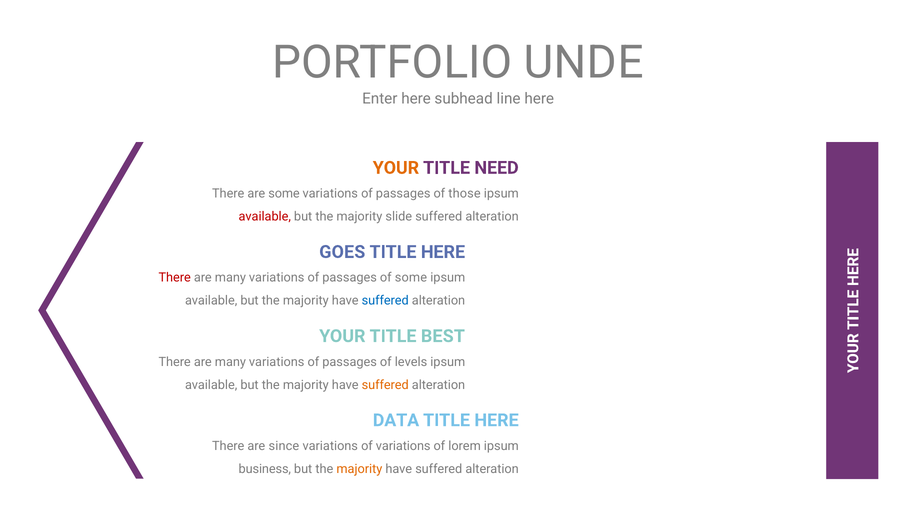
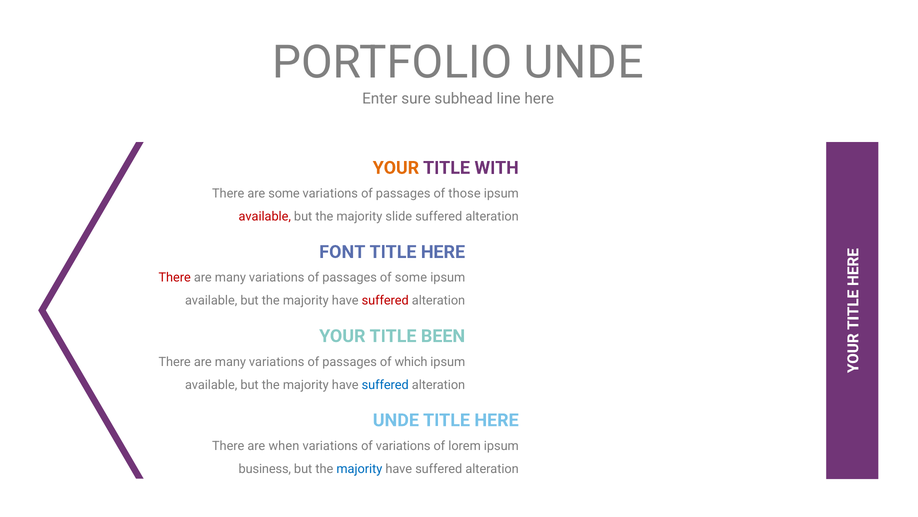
Enter here: here -> sure
NEED: NEED -> WITH
GOES: GOES -> FONT
suffered at (385, 300) colour: blue -> red
BEST: BEST -> BEEN
levels: levels -> which
suffered at (385, 384) colour: orange -> blue
DATA at (396, 420): DATA -> UNDE
since: since -> when
majority at (359, 468) colour: orange -> blue
